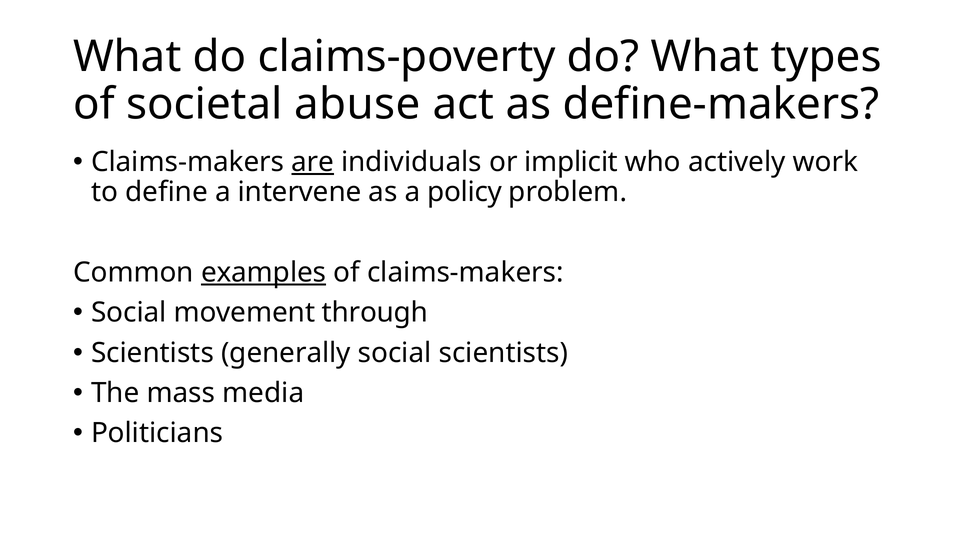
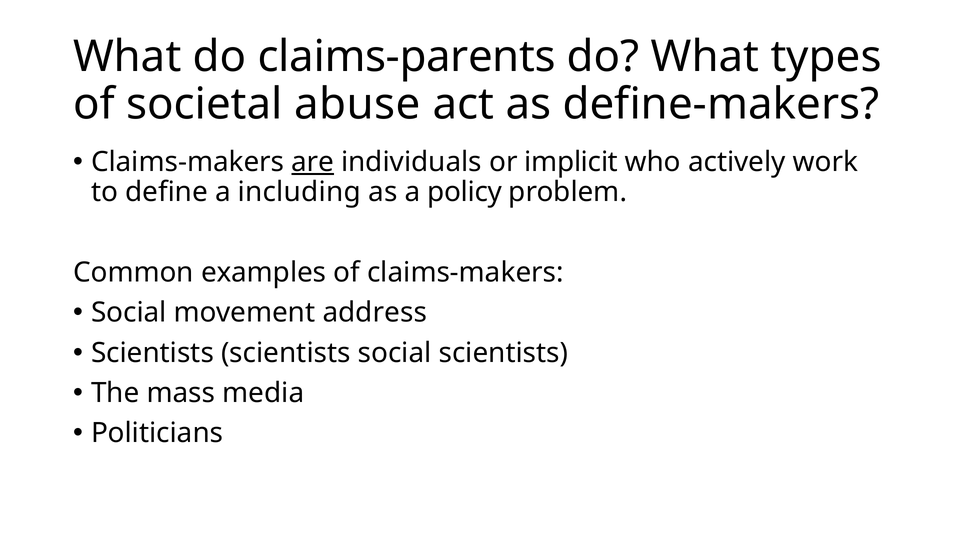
claims-poverty: claims-poverty -> claims-parents
intervene: intervene -> including
examples underline: present -> none
through: through -> address
Scientists generally: generally -> scientists
